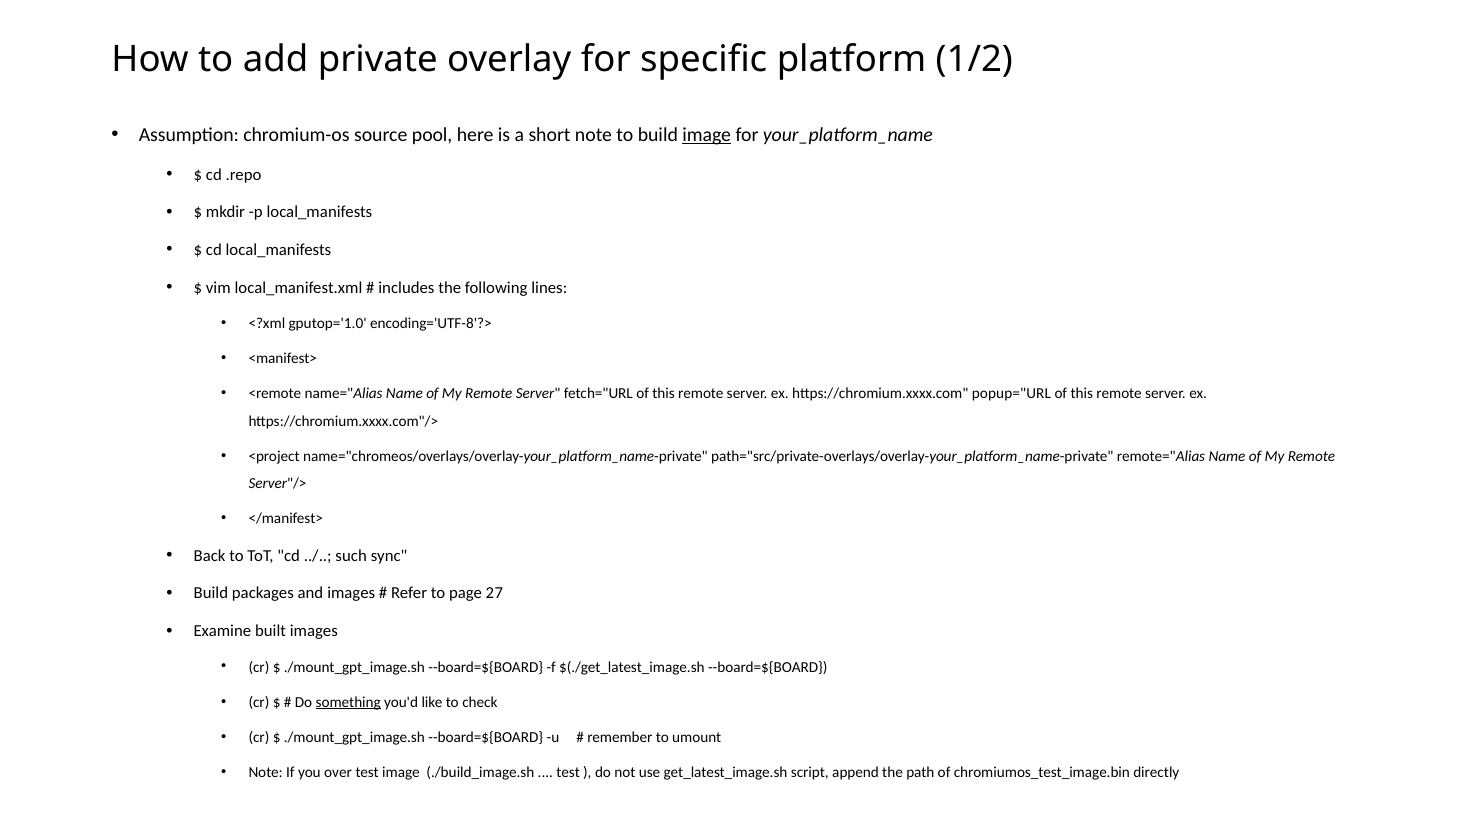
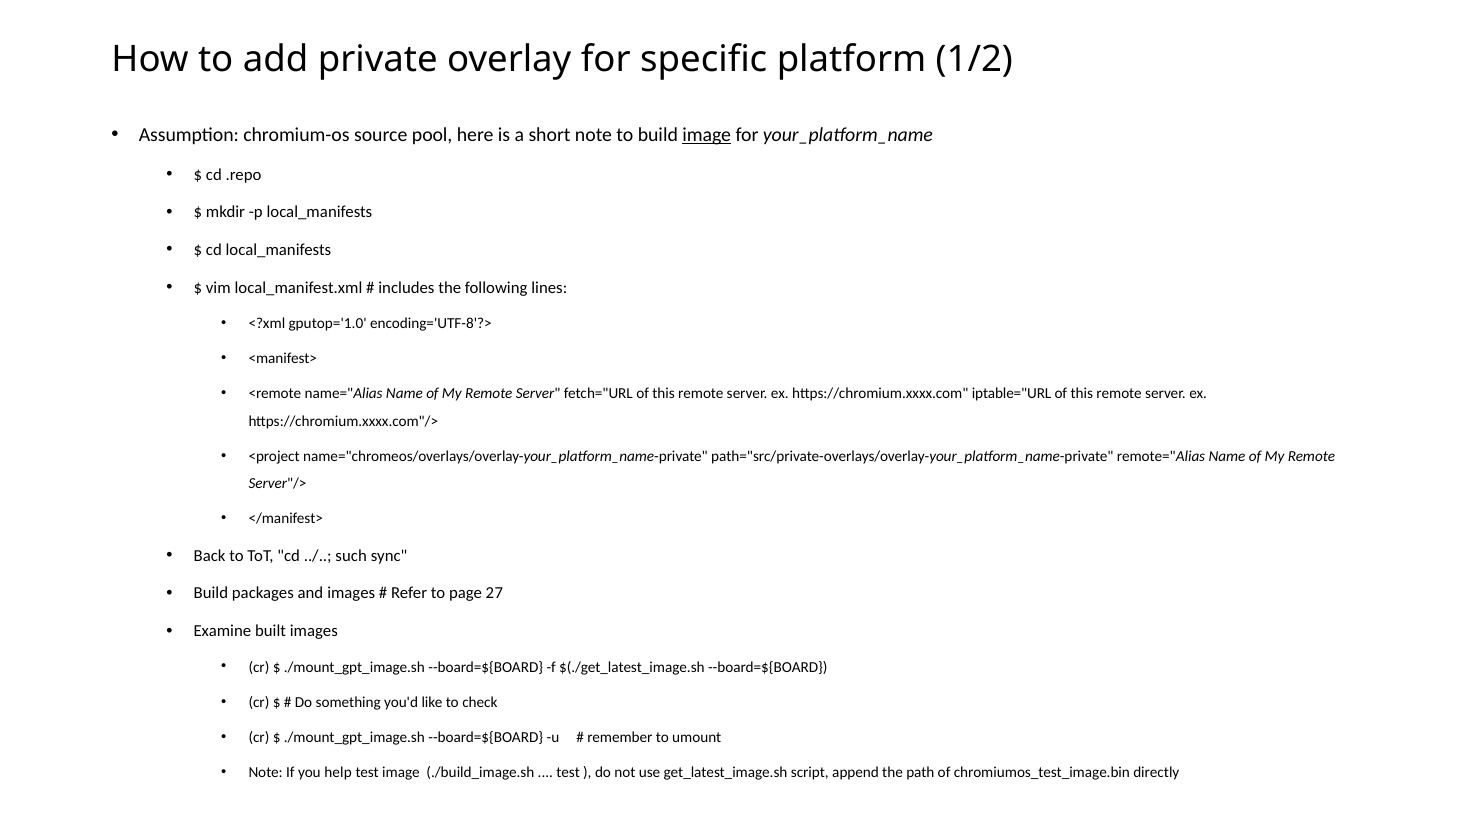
popup="URL: popup="URL -> iptable="URL
something underline: present -> none
over: over -> help
